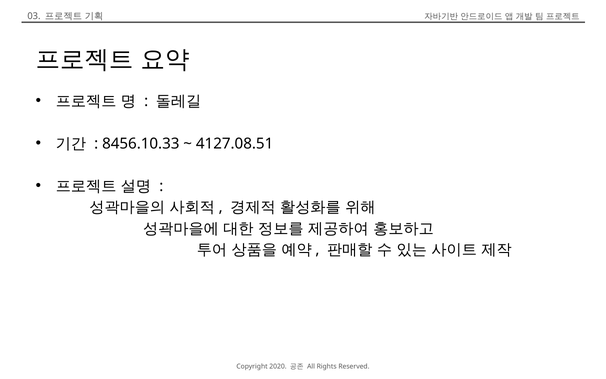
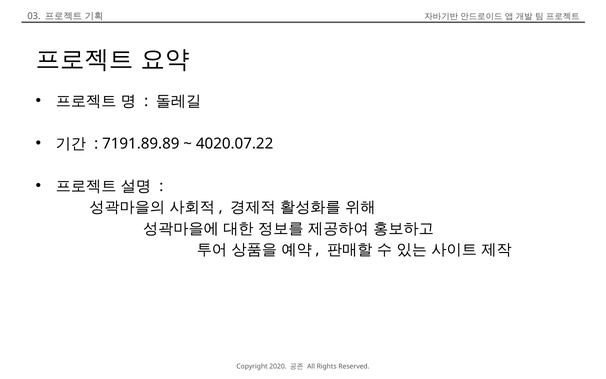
8456.10.33: 8456.10.33 -> 7191.89.89
4127.08.51: 4127.08.51 -> 4020.07.22
